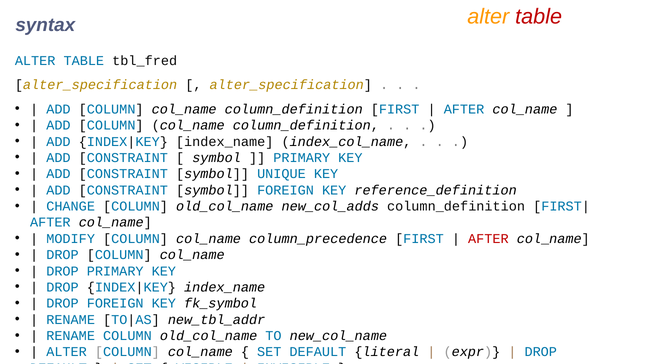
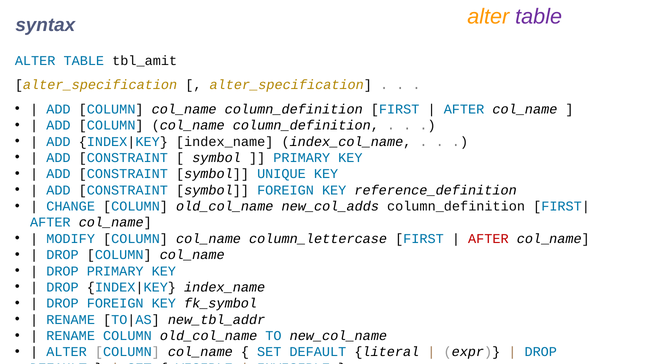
table at (539, 17) colour: red -> purple
tbl_fred: tbl_fred -> tbl_amit
column_precedence: column_precedence -> column_lettercase
